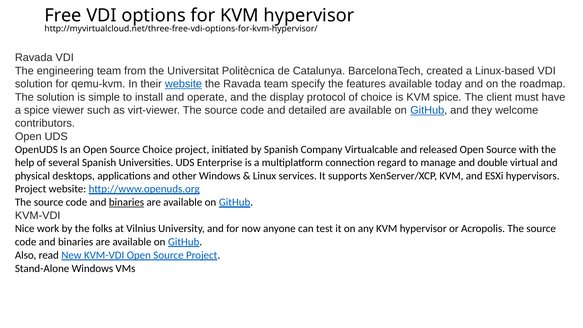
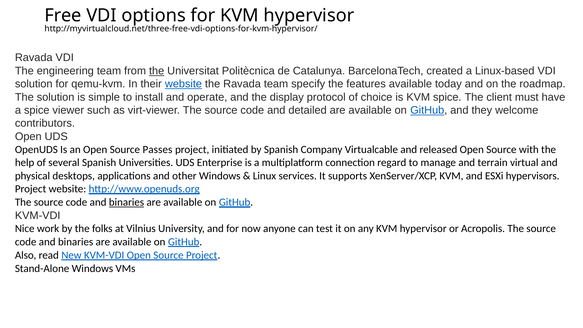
the at (157, 71) underline: none -> present
Source Choice: Choice -> Passes
double: double -> terrain
